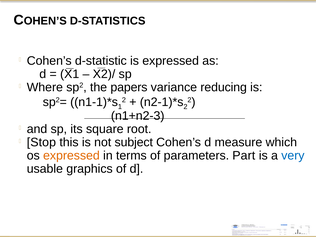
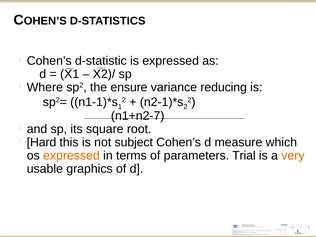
papers: papers -> ensure
n1+n2-3: n1+n2-3 -> n1+n2-7
Stop: Stop -> Hard
Part: Part -> Trial
very colour: blue -> orange
